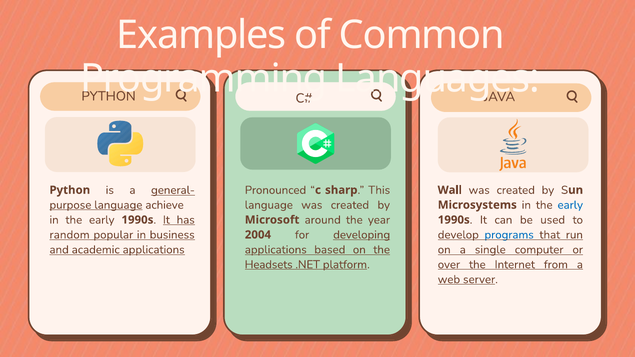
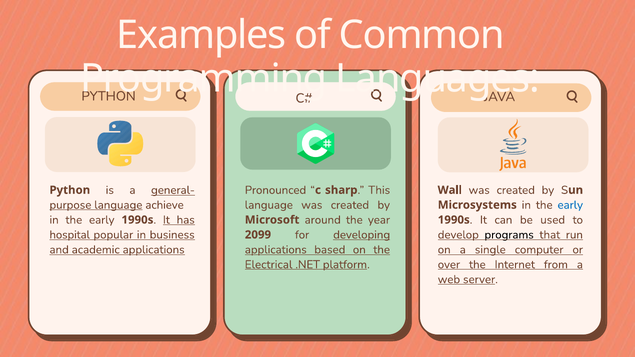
random: random -> hospital
programs colour: blue -> black
2004: 2004 -> 2099
Headsets: Headsets -> Electrical
